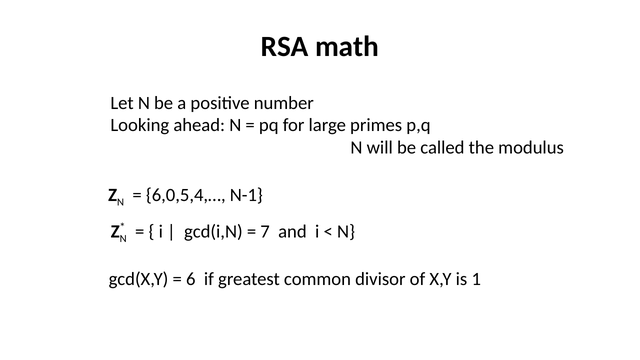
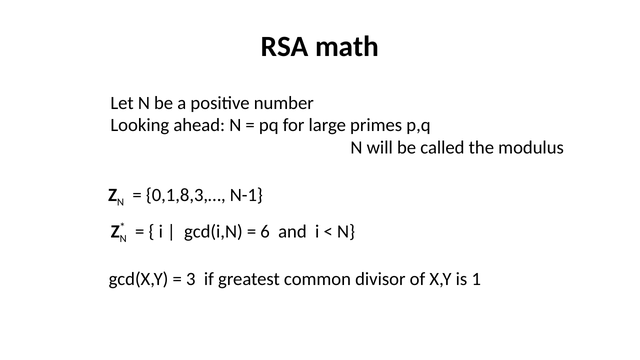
6,0,5,4,…: 6,0,5,4,… -> 0,1,8,3,…
7: 7 -> 6
6: 6 -> 3
